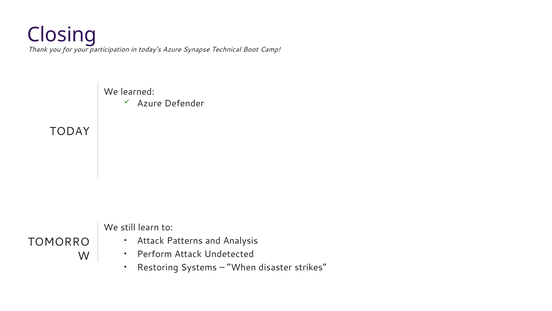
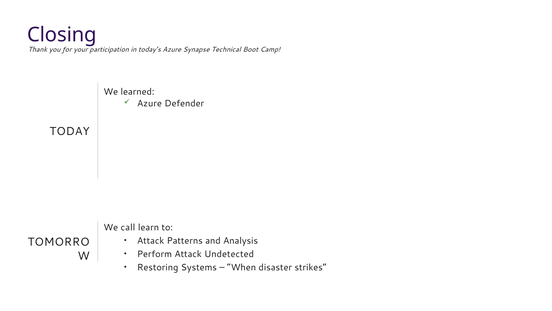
still: still -> call
